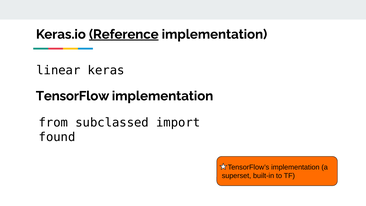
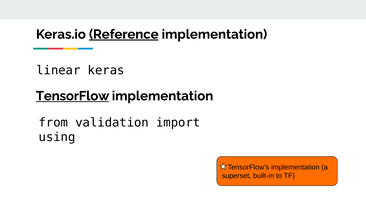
TensorFlow underline: none -> present
subclassed: subclassed -> validation
found: found -> using
